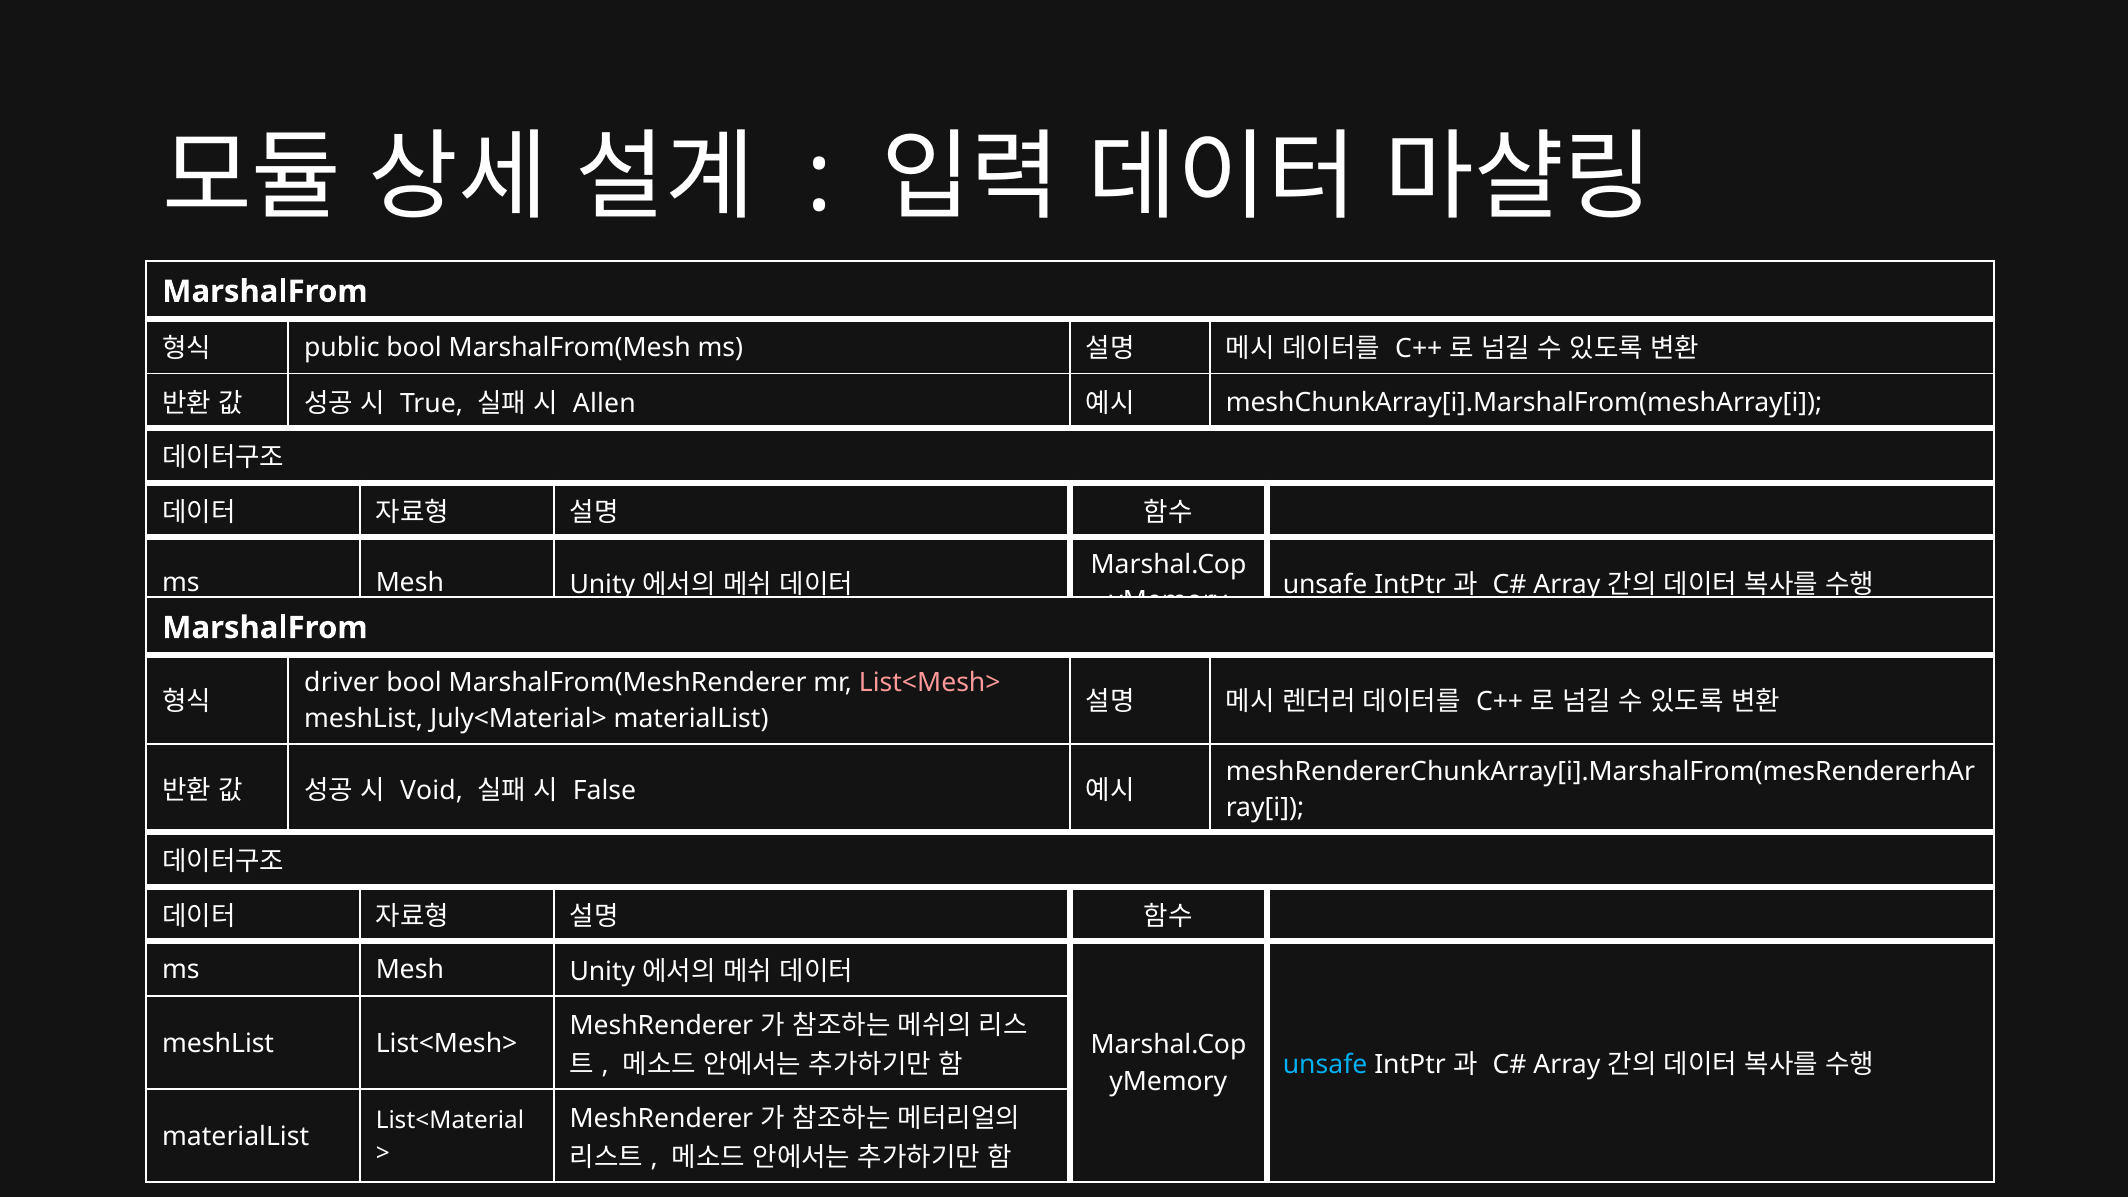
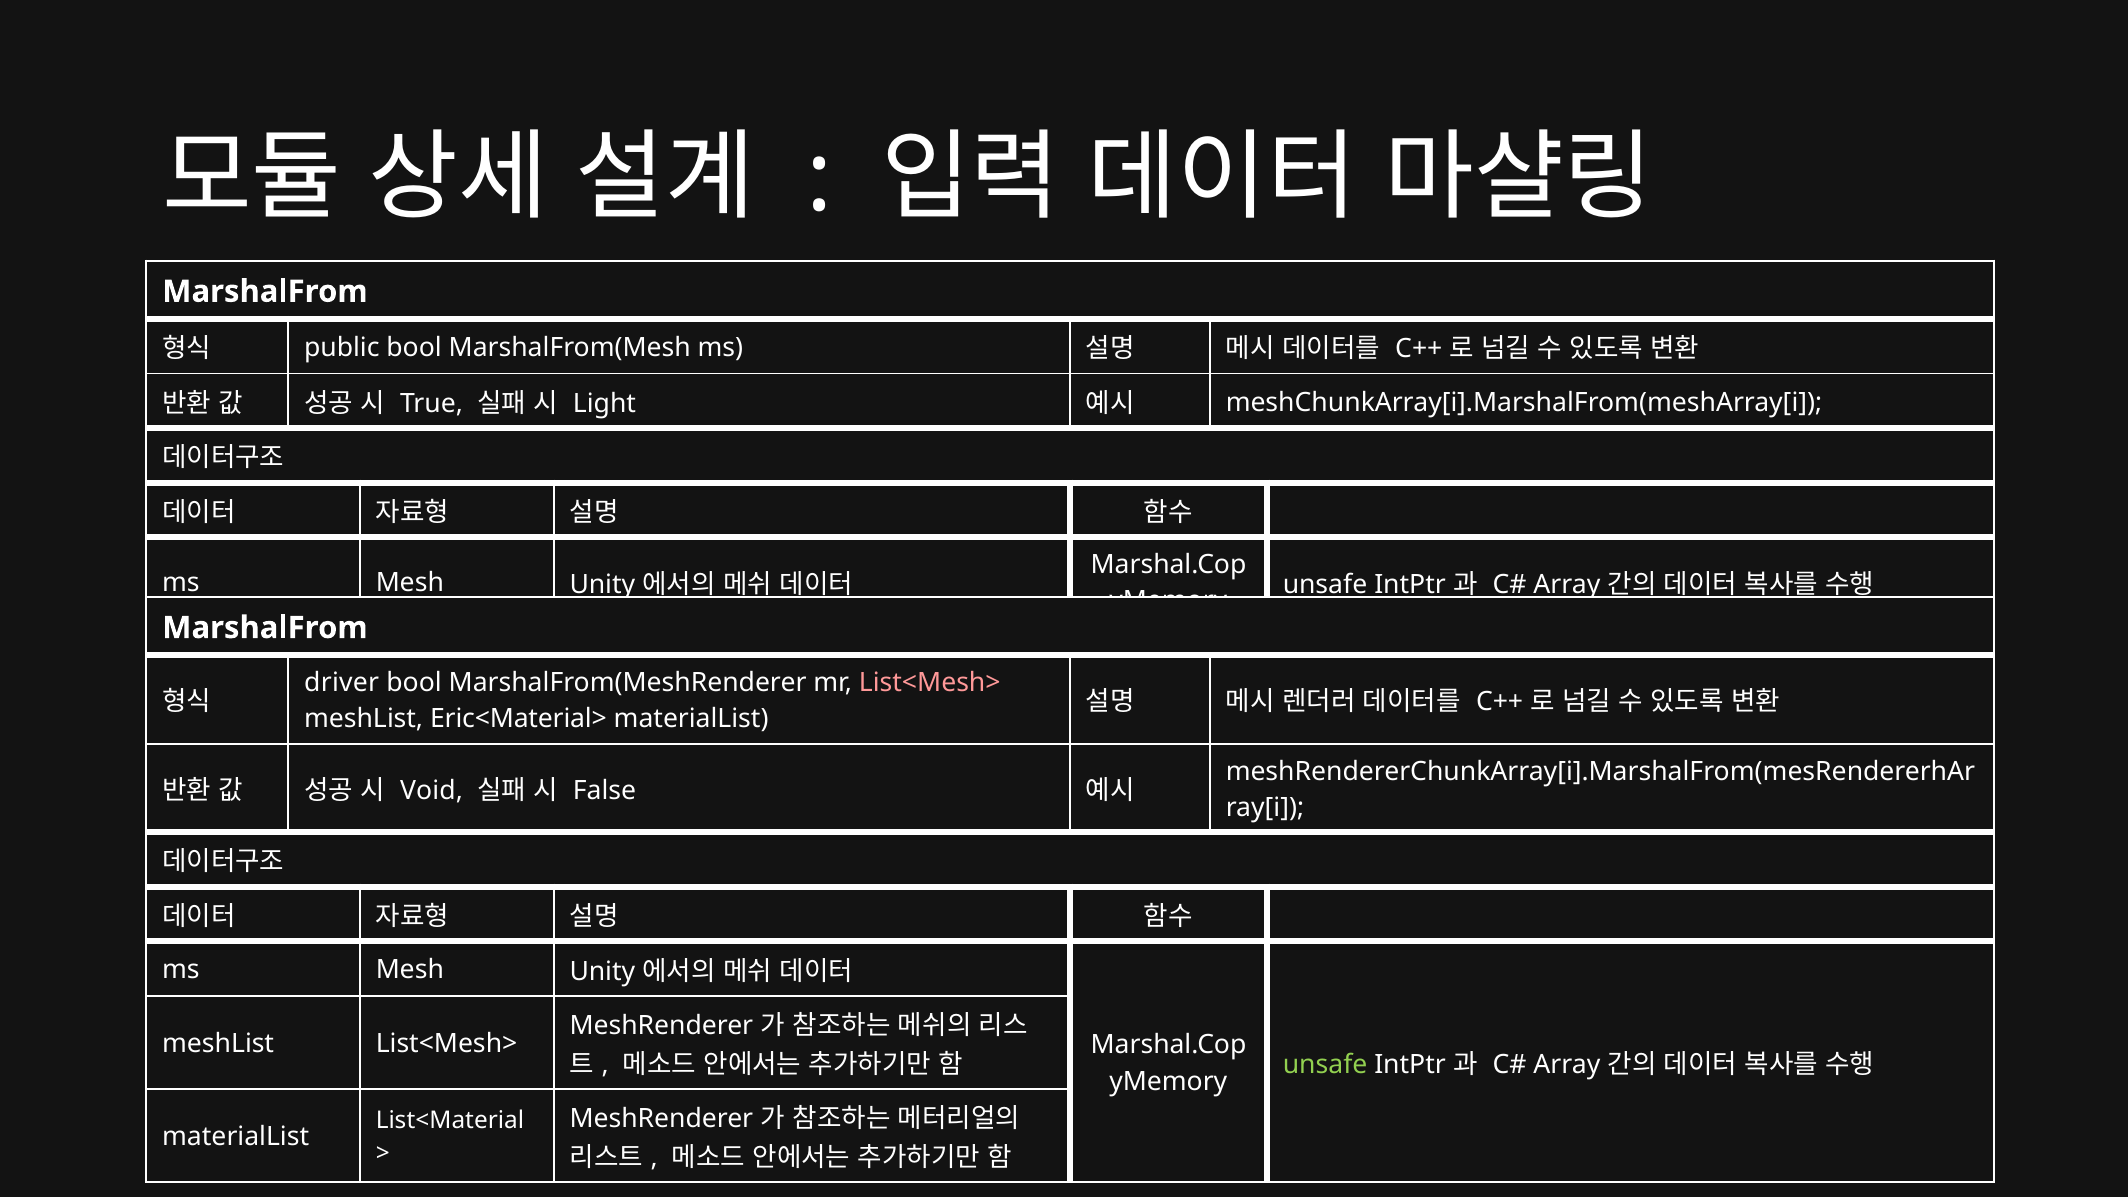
Allen: Allen -> Light
July<Material>: July<Material> -> Eric<Material>
unsafe at (1325, 1064) colour: light blue -> light green
